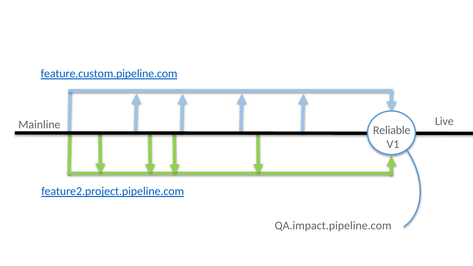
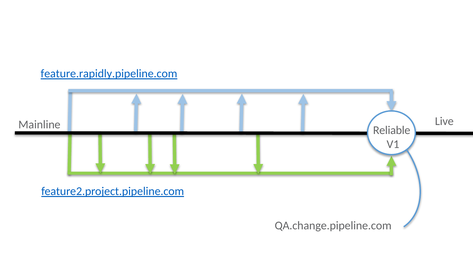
feature.custom.pipeline.com: feature.custom.pipeline.com -> feature.rapidly.pipeline.com
QA.impact.pipeline.com: QA.impact.pipeline.com -> QA.change.pipeline.com
